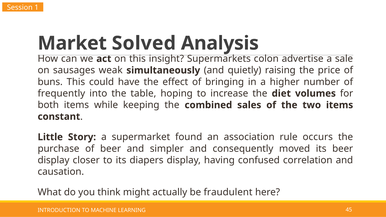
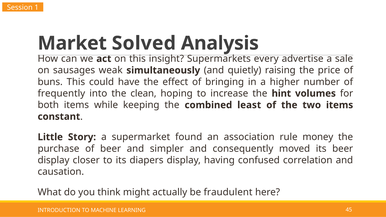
colon: colon -> every
table: table -> clean
diet: diet -> hint
sales: sales -> least
occurs: occurs -> money
